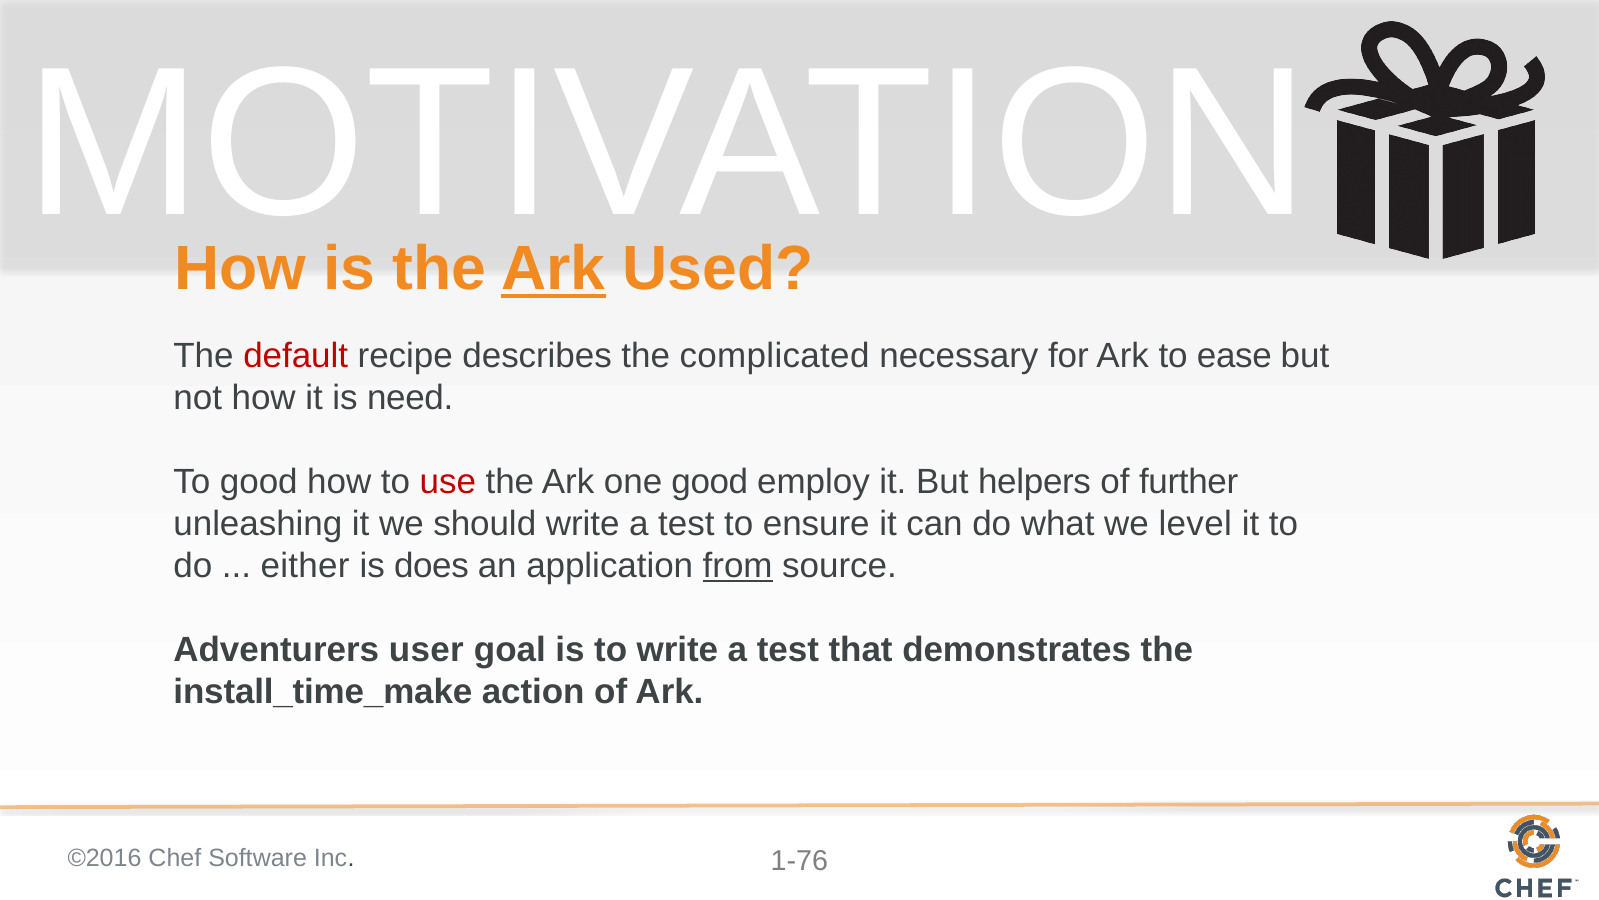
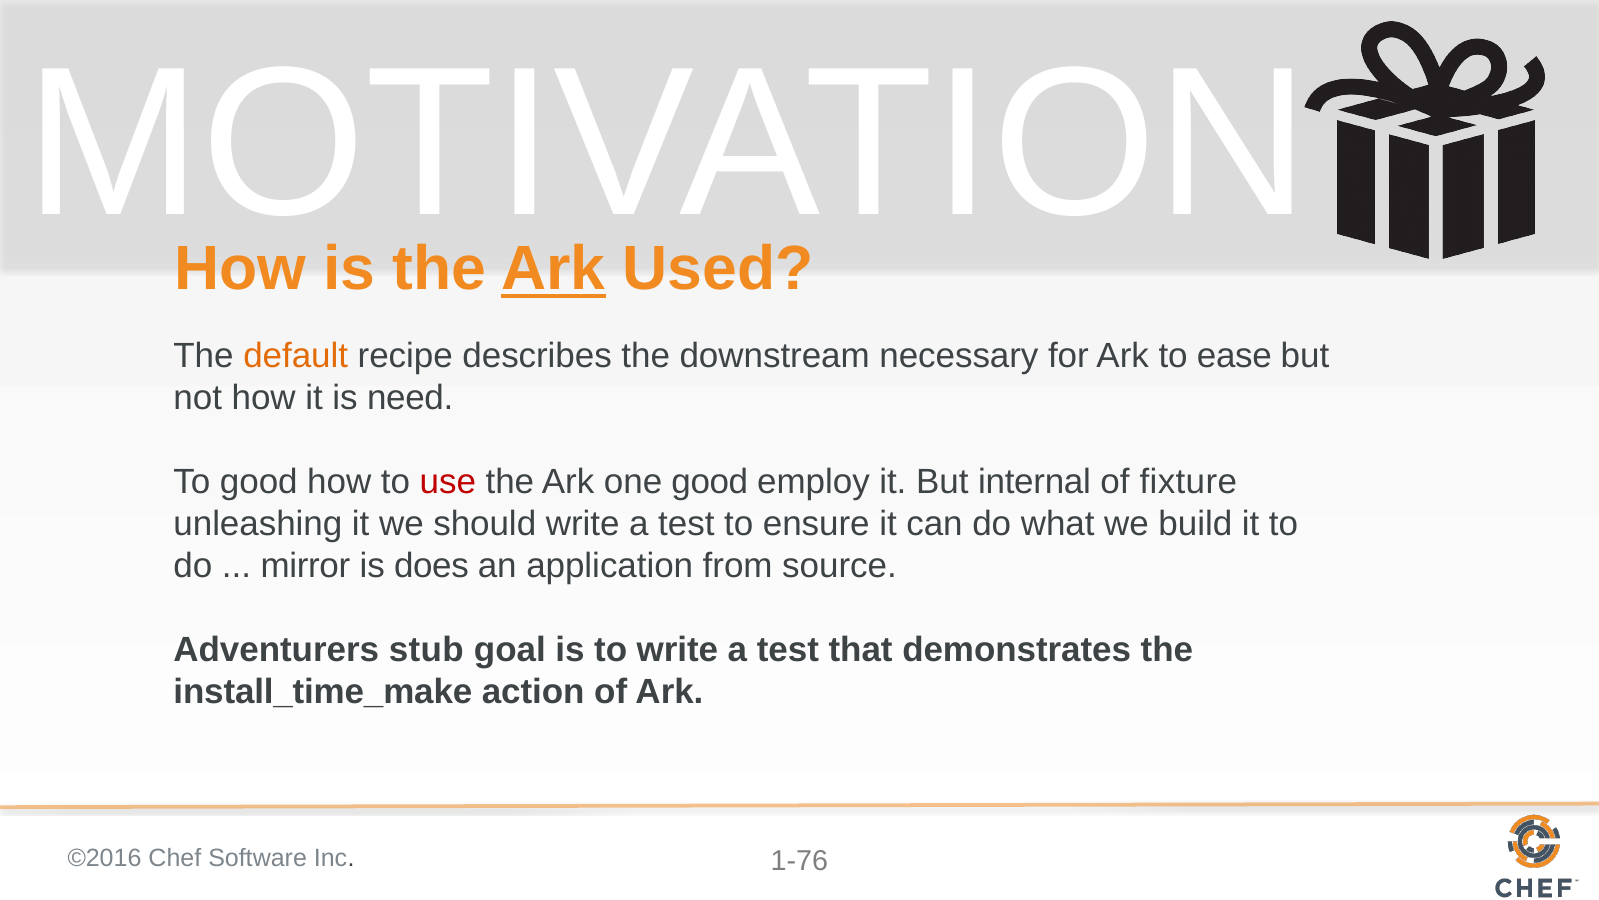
default colour: red -> orange
complicated: complicated -> downstream
helpers: helpers -> internal
further: further -> fixture
level: level -> build
either: either -> mirror
from underline: present -> none
user: user -> stub
